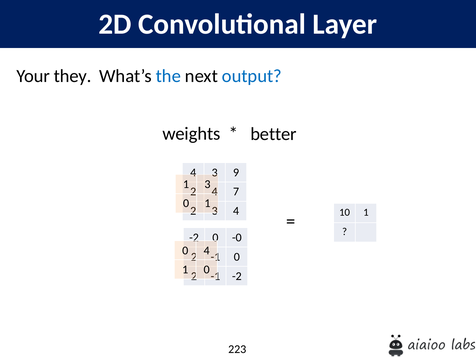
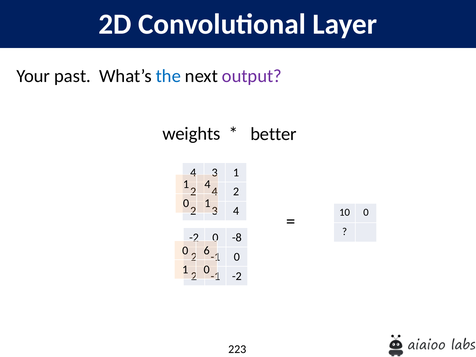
they: they -> past
output colour: blue -> purple
9 at (236, 172): 9 -> 1
1 3: 3 -> 4
7 at (236, 192): 7 -> 2
10 1: 1 -> 0
-0: -0 -> -8
0 4: 4 -> 6
